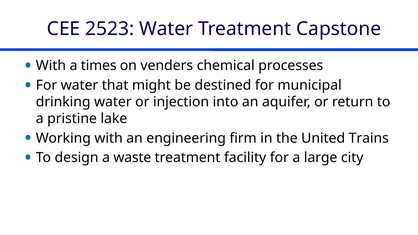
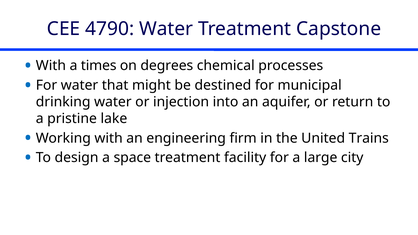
2523: 2523 -> 4790
venders: venders -> degrees
waste: waste -> space
